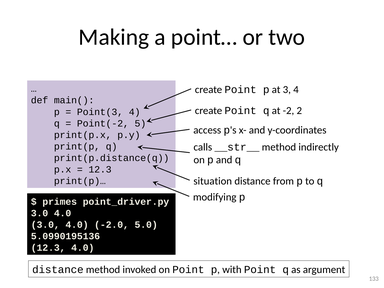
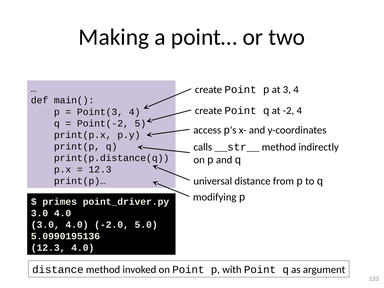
-2 2: 2 -> 4
situation: situation -> universal
